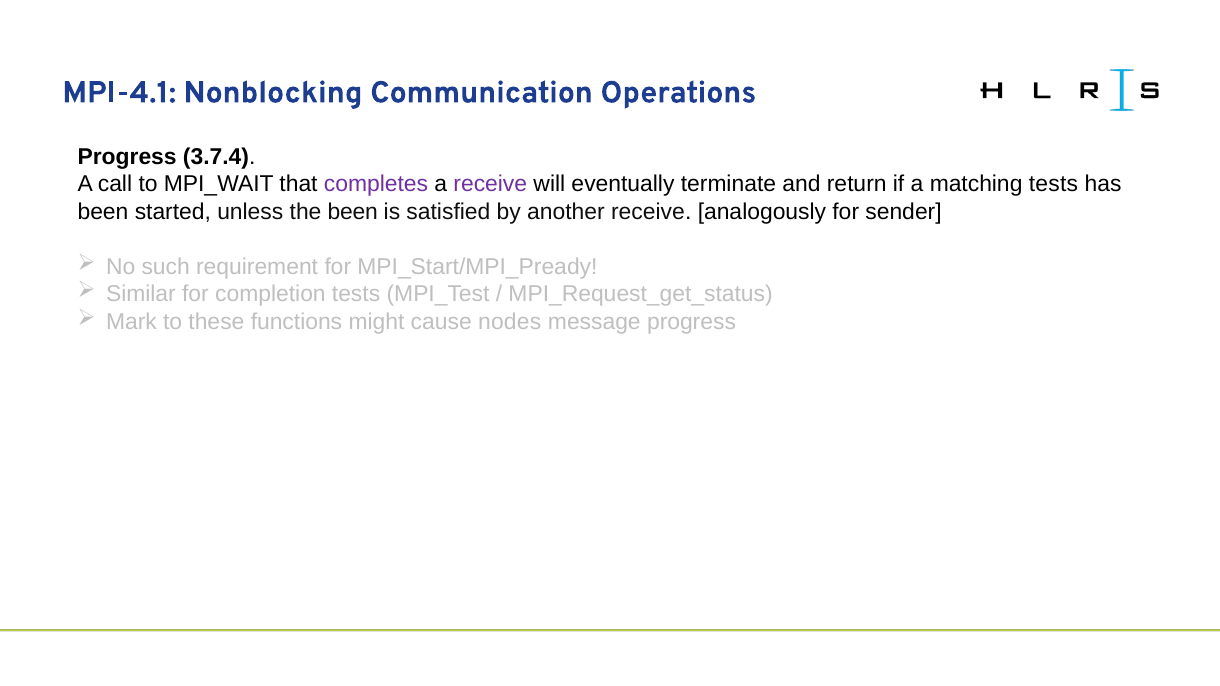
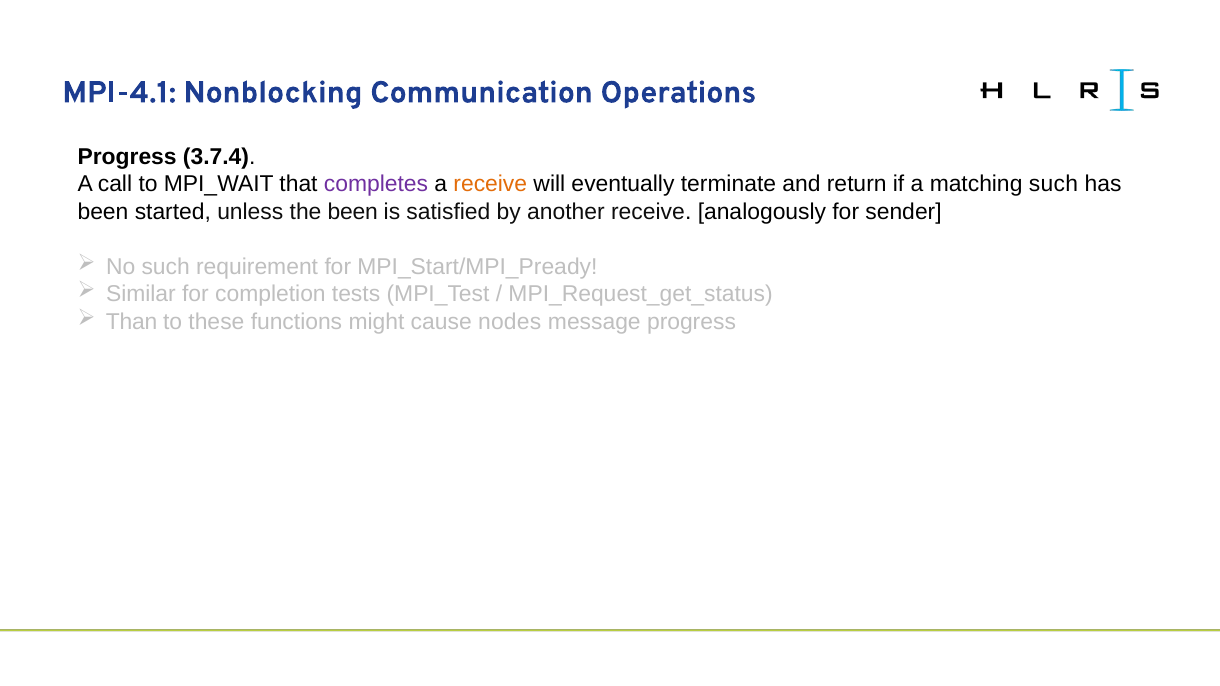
receive at (490, 184) colour: purple -> orange
matching tests: tests -> such
Mark: Mark -> Than
